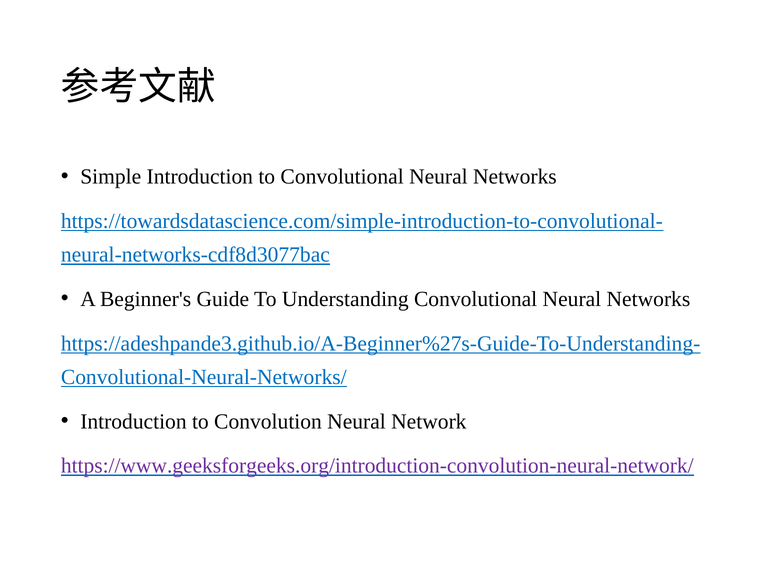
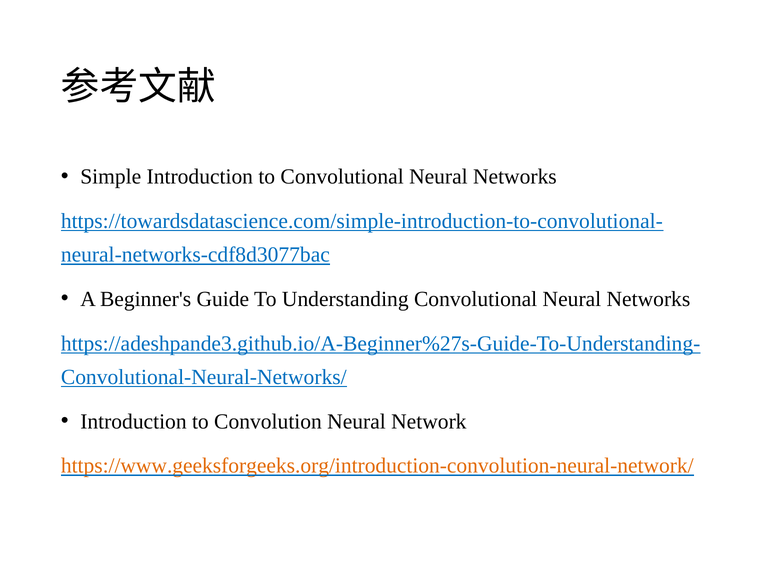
https://www.geeksforgeeks.org/introduction-convolution-neural-network/ colour: purple -> orange
